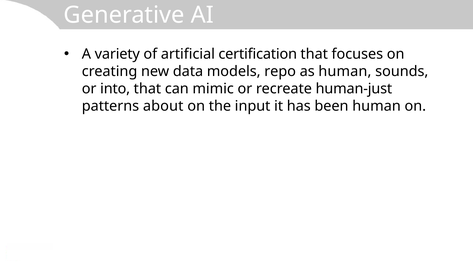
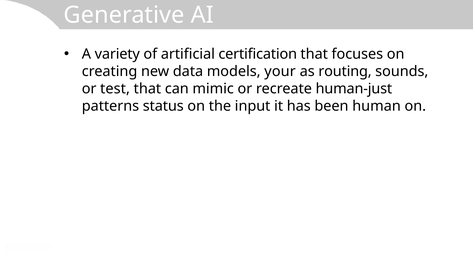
repo: repo -> your
as human: human -> routing
into: into -> test
about: about -> status
